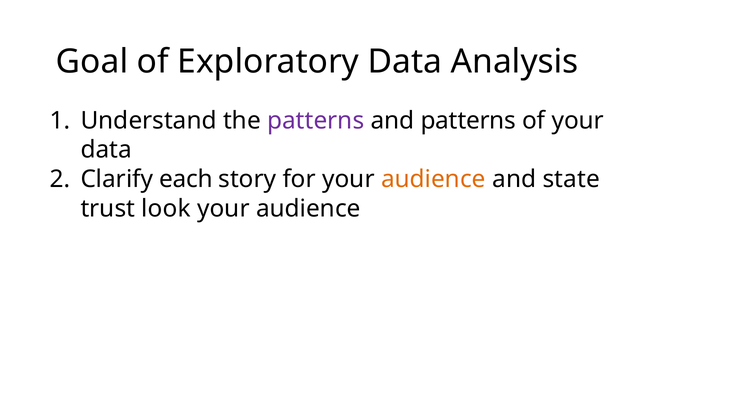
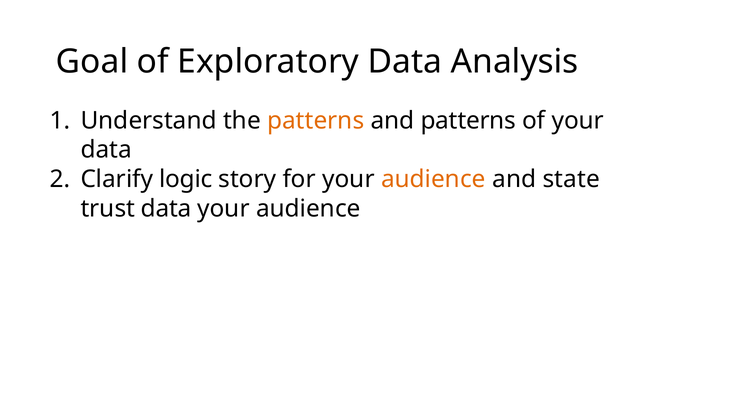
patterns at (316, 121) colour: purple -> orange
each: each -> logic
trust look: look -> data
